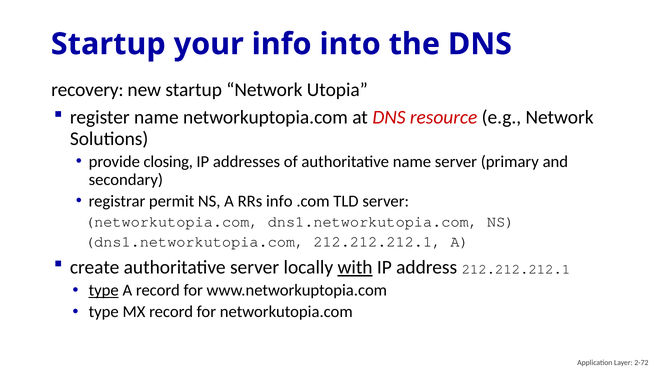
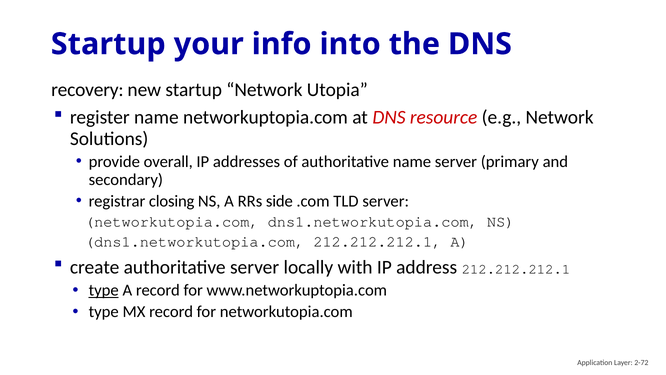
closing: closing -> overall
permit: permit -> closing
RRs info: info -> side
with underline: present -> none
